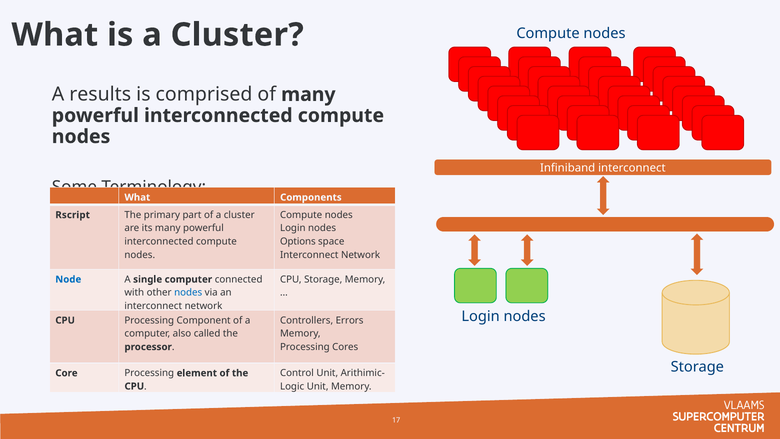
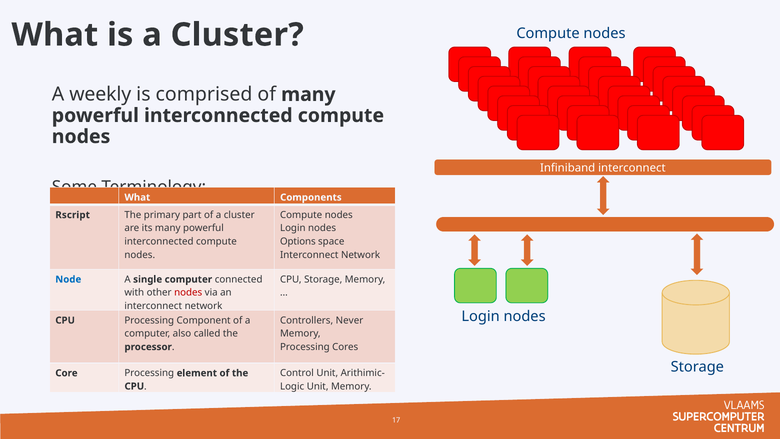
results: results -> weekly
nodes at (188, 292) colour: blue -> red
Errors: Errors -> Never
